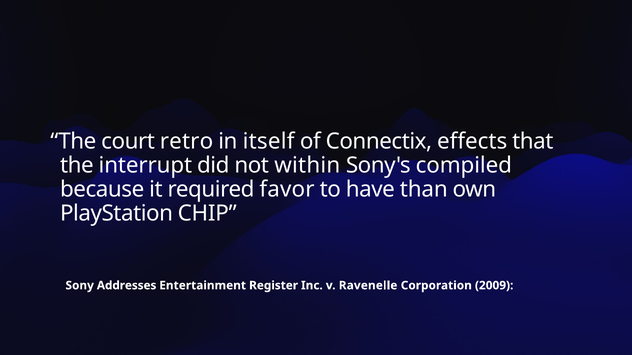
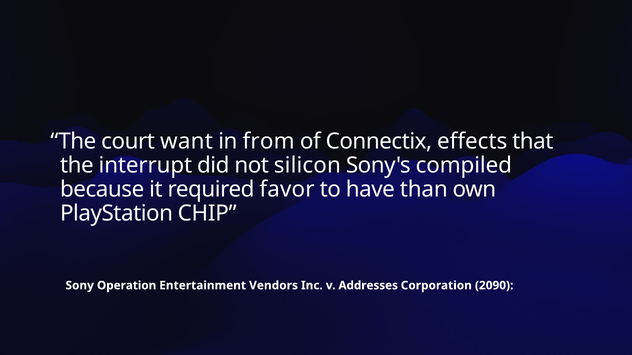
retro: retro -> want
itself: itself -> from
within: within -> silicon
Addresses: Addresses -> Operation
Register: Register -> Vendors
Ravenelle: Ravenelle -> Addresses
2009: 2009 -> 2090
